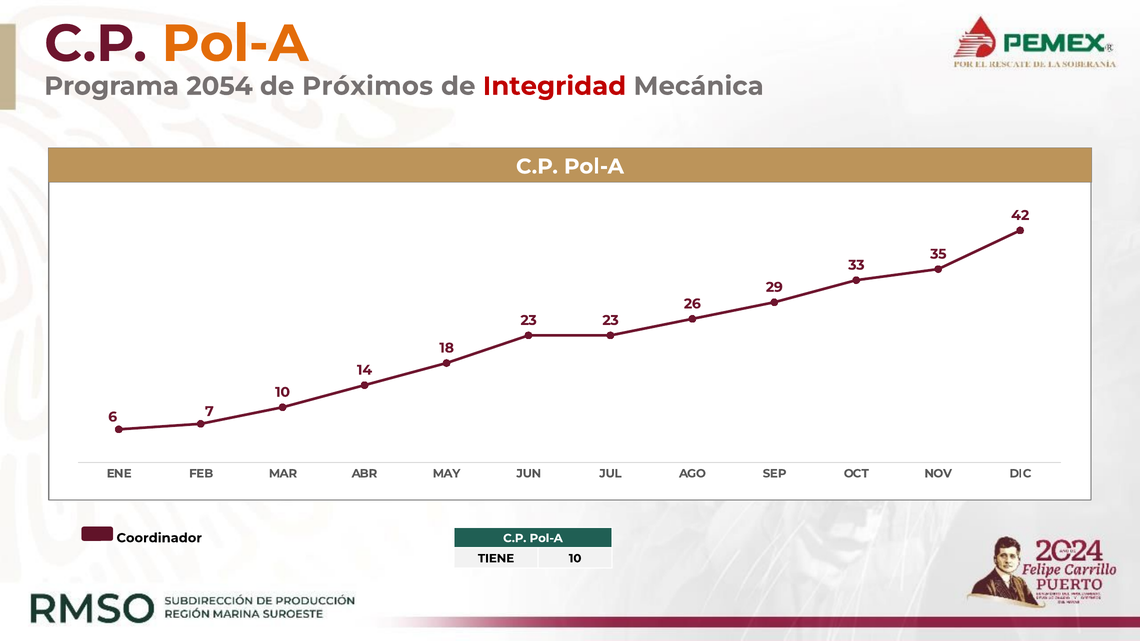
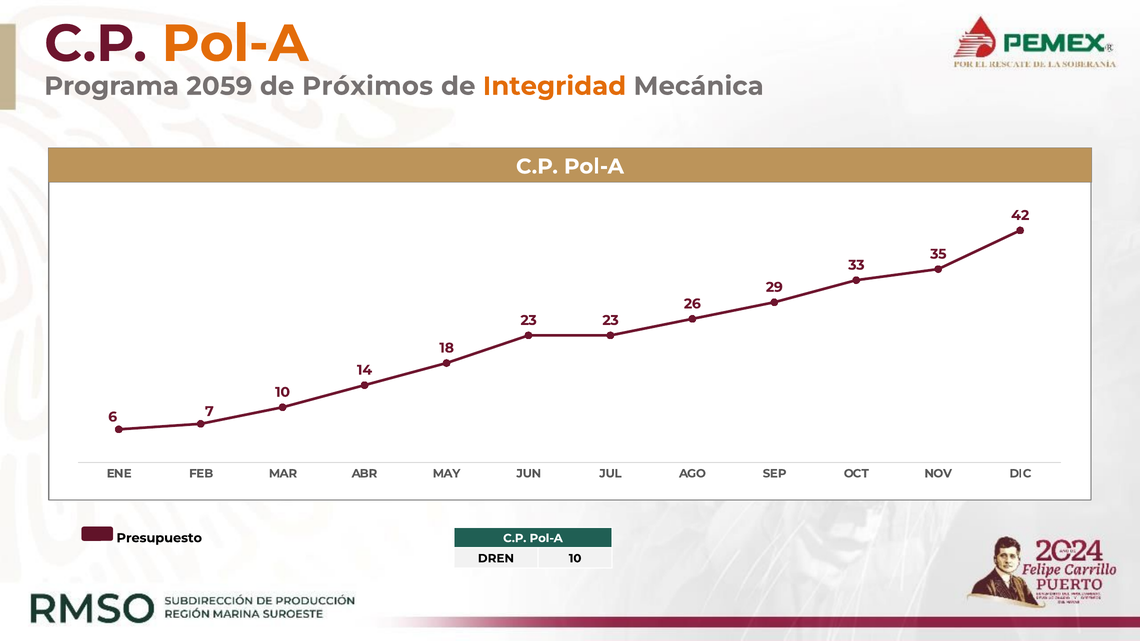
2054: 2054 -> 2059
Integridad colour: red -> orange
Coordinador: Coordinador -> Presupuesto
TIENE: TIENE -> DREN
